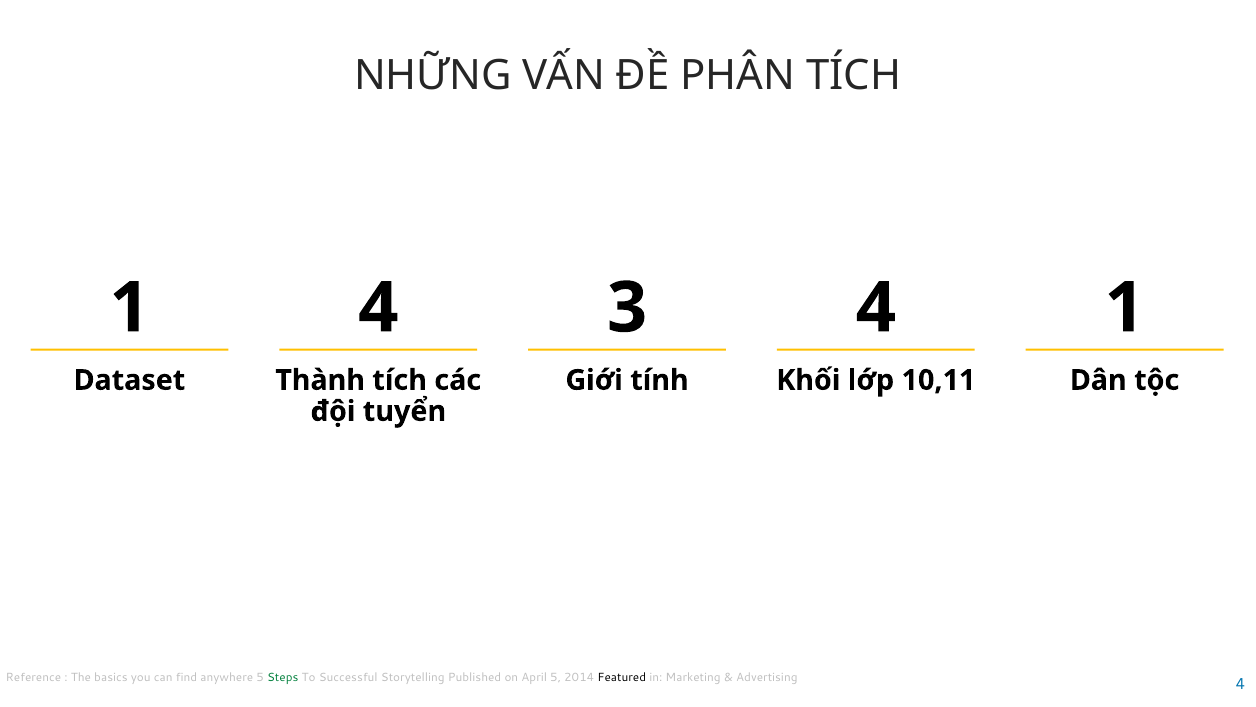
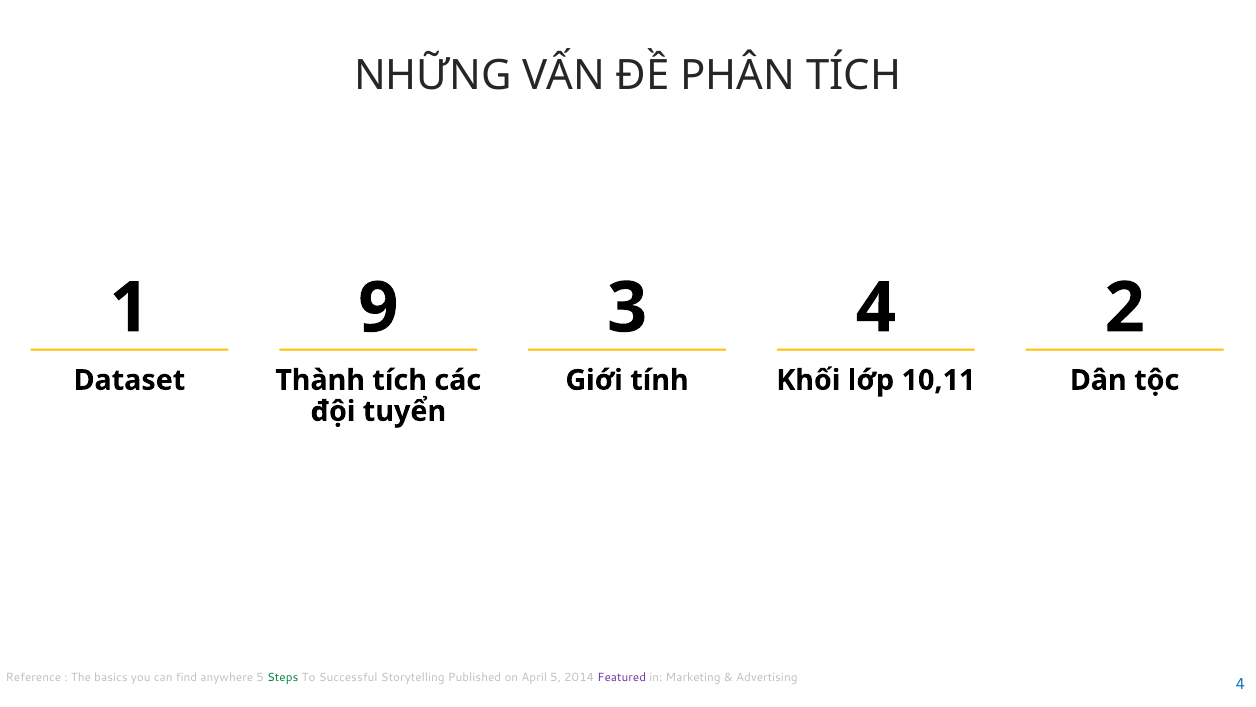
1 4: 4 -> 9
4 1: 1 -> 2
Featured colour: black -> purple
